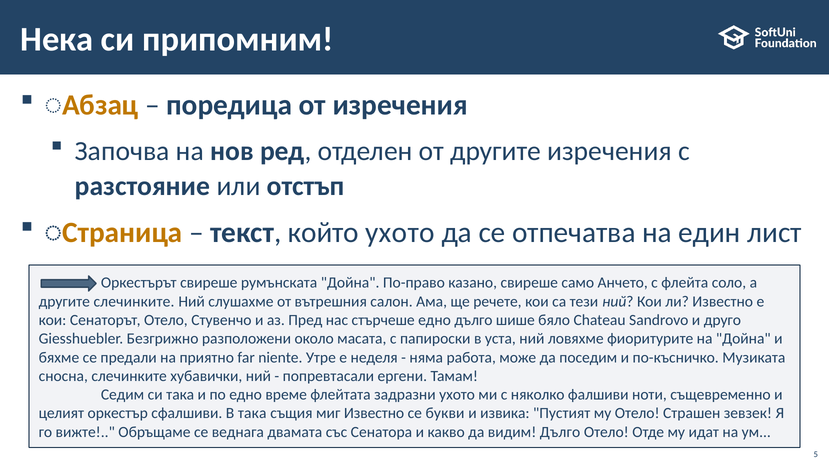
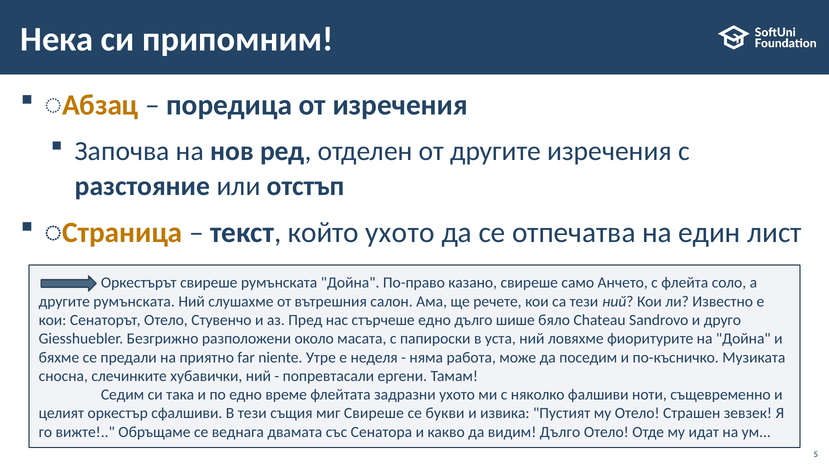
другите слечинките: слечинките -> румънската
В така: така -> тези
миг Известно: Известно -> Свиреше
